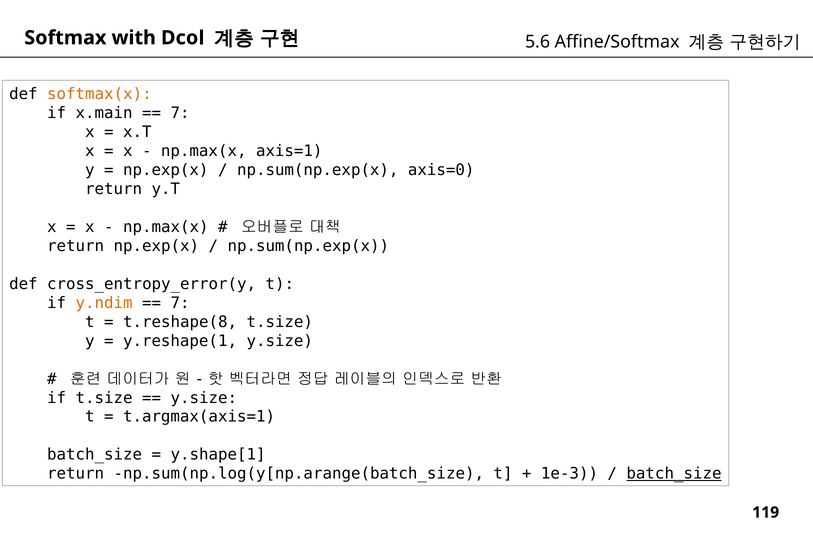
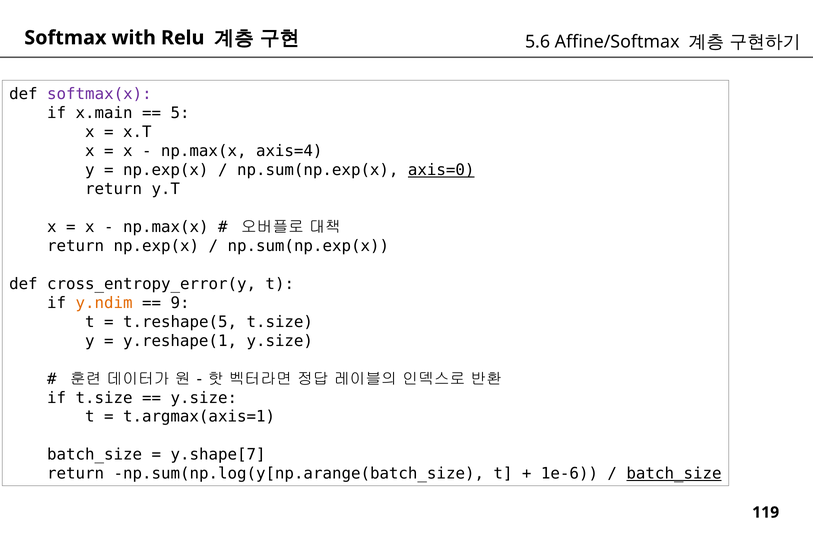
Dcol: Dcol -> Relu
softmax(x colour: orange -> purple
7 at (180, 113): 7 -> 5
axis=1: axis=1 -> axis=4
axis=0 underline: none -> present
7 at (180, 303): 7 -> 9
t.reshape(8: t.reshape(8 -> t.reshape(5
y.shape[1: y.shape[1 -> y.shape[7
1e-3: 1e-3 -> 1e-6
